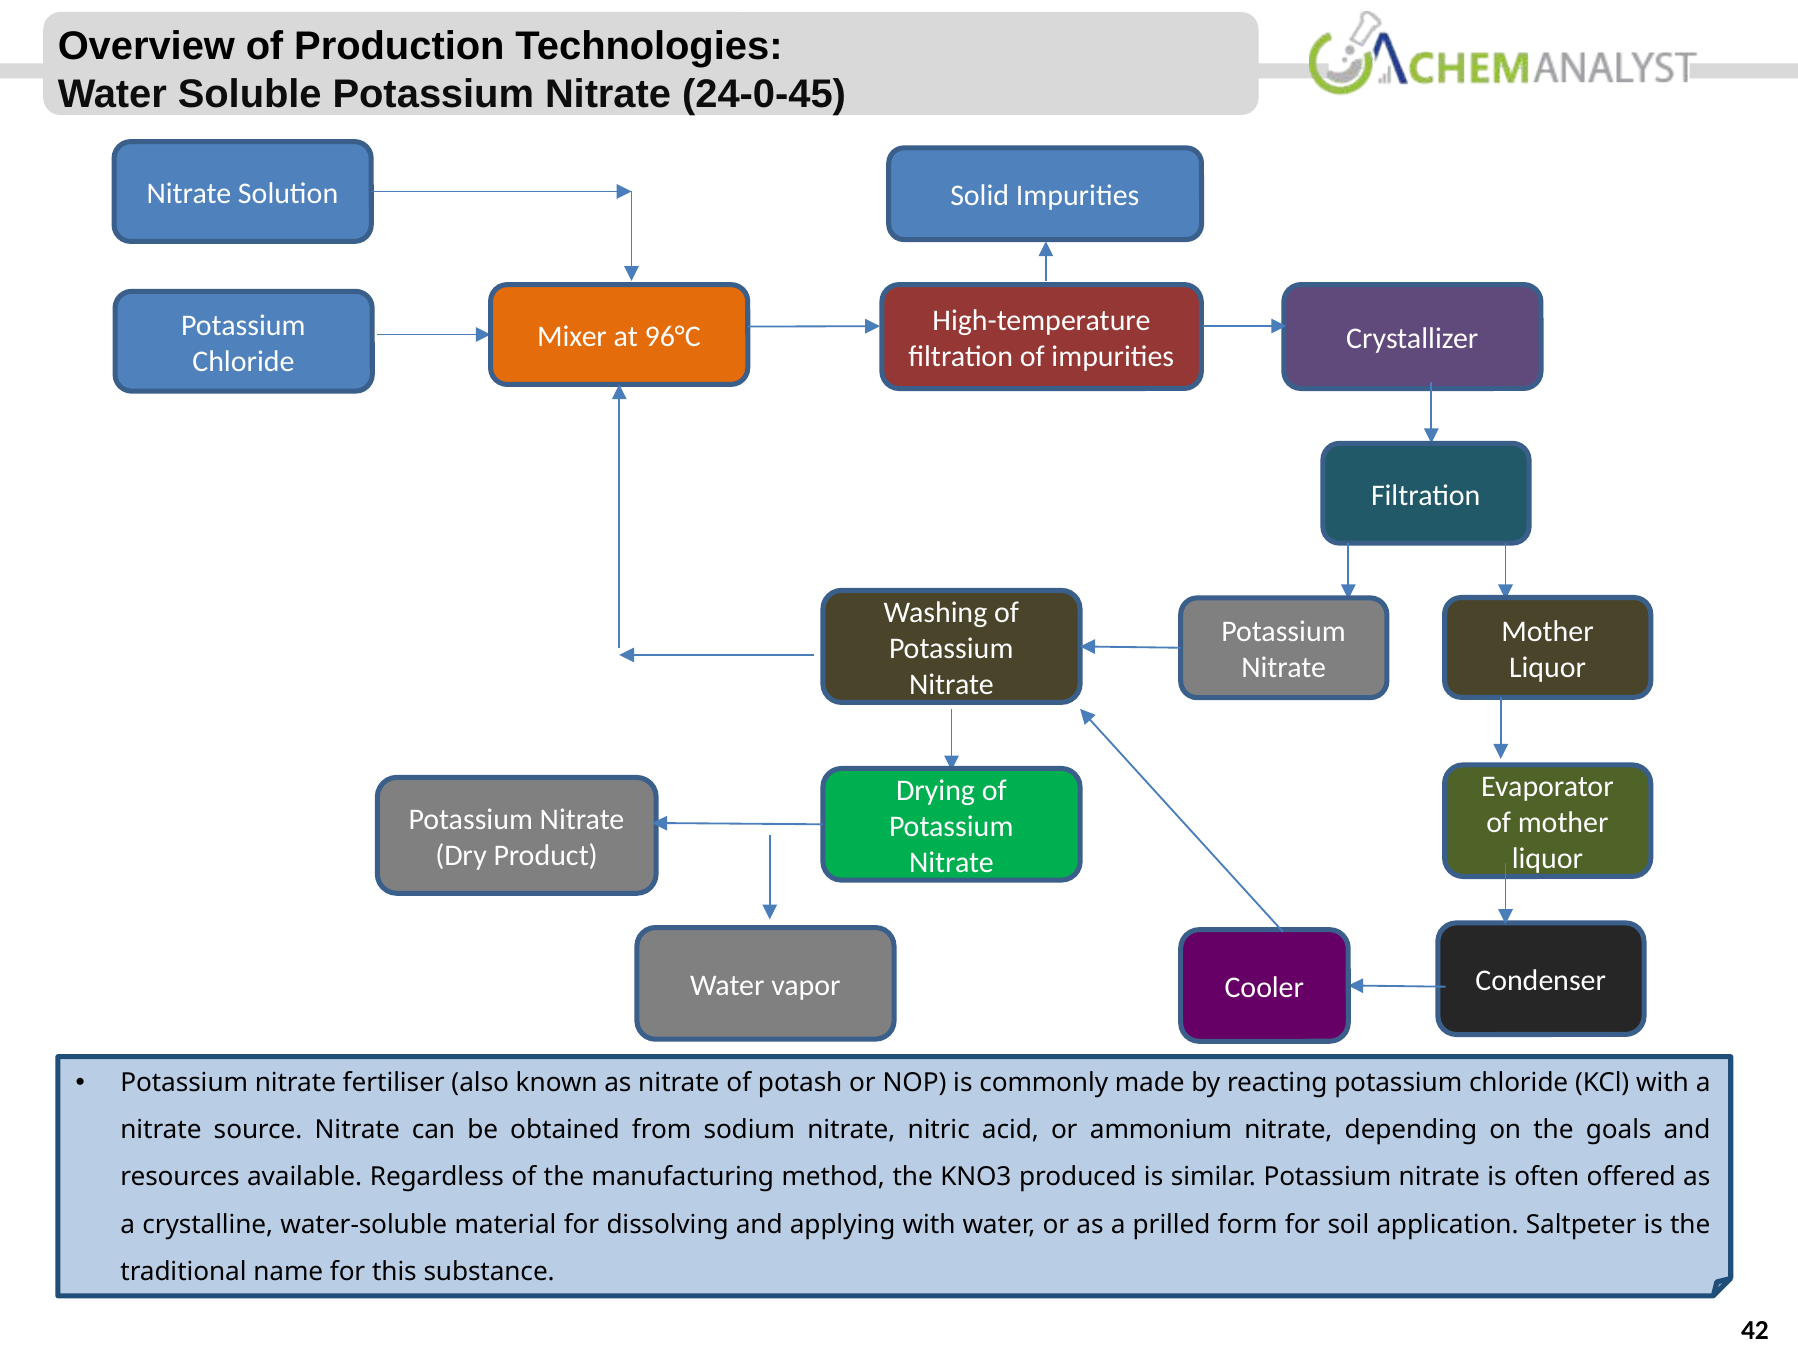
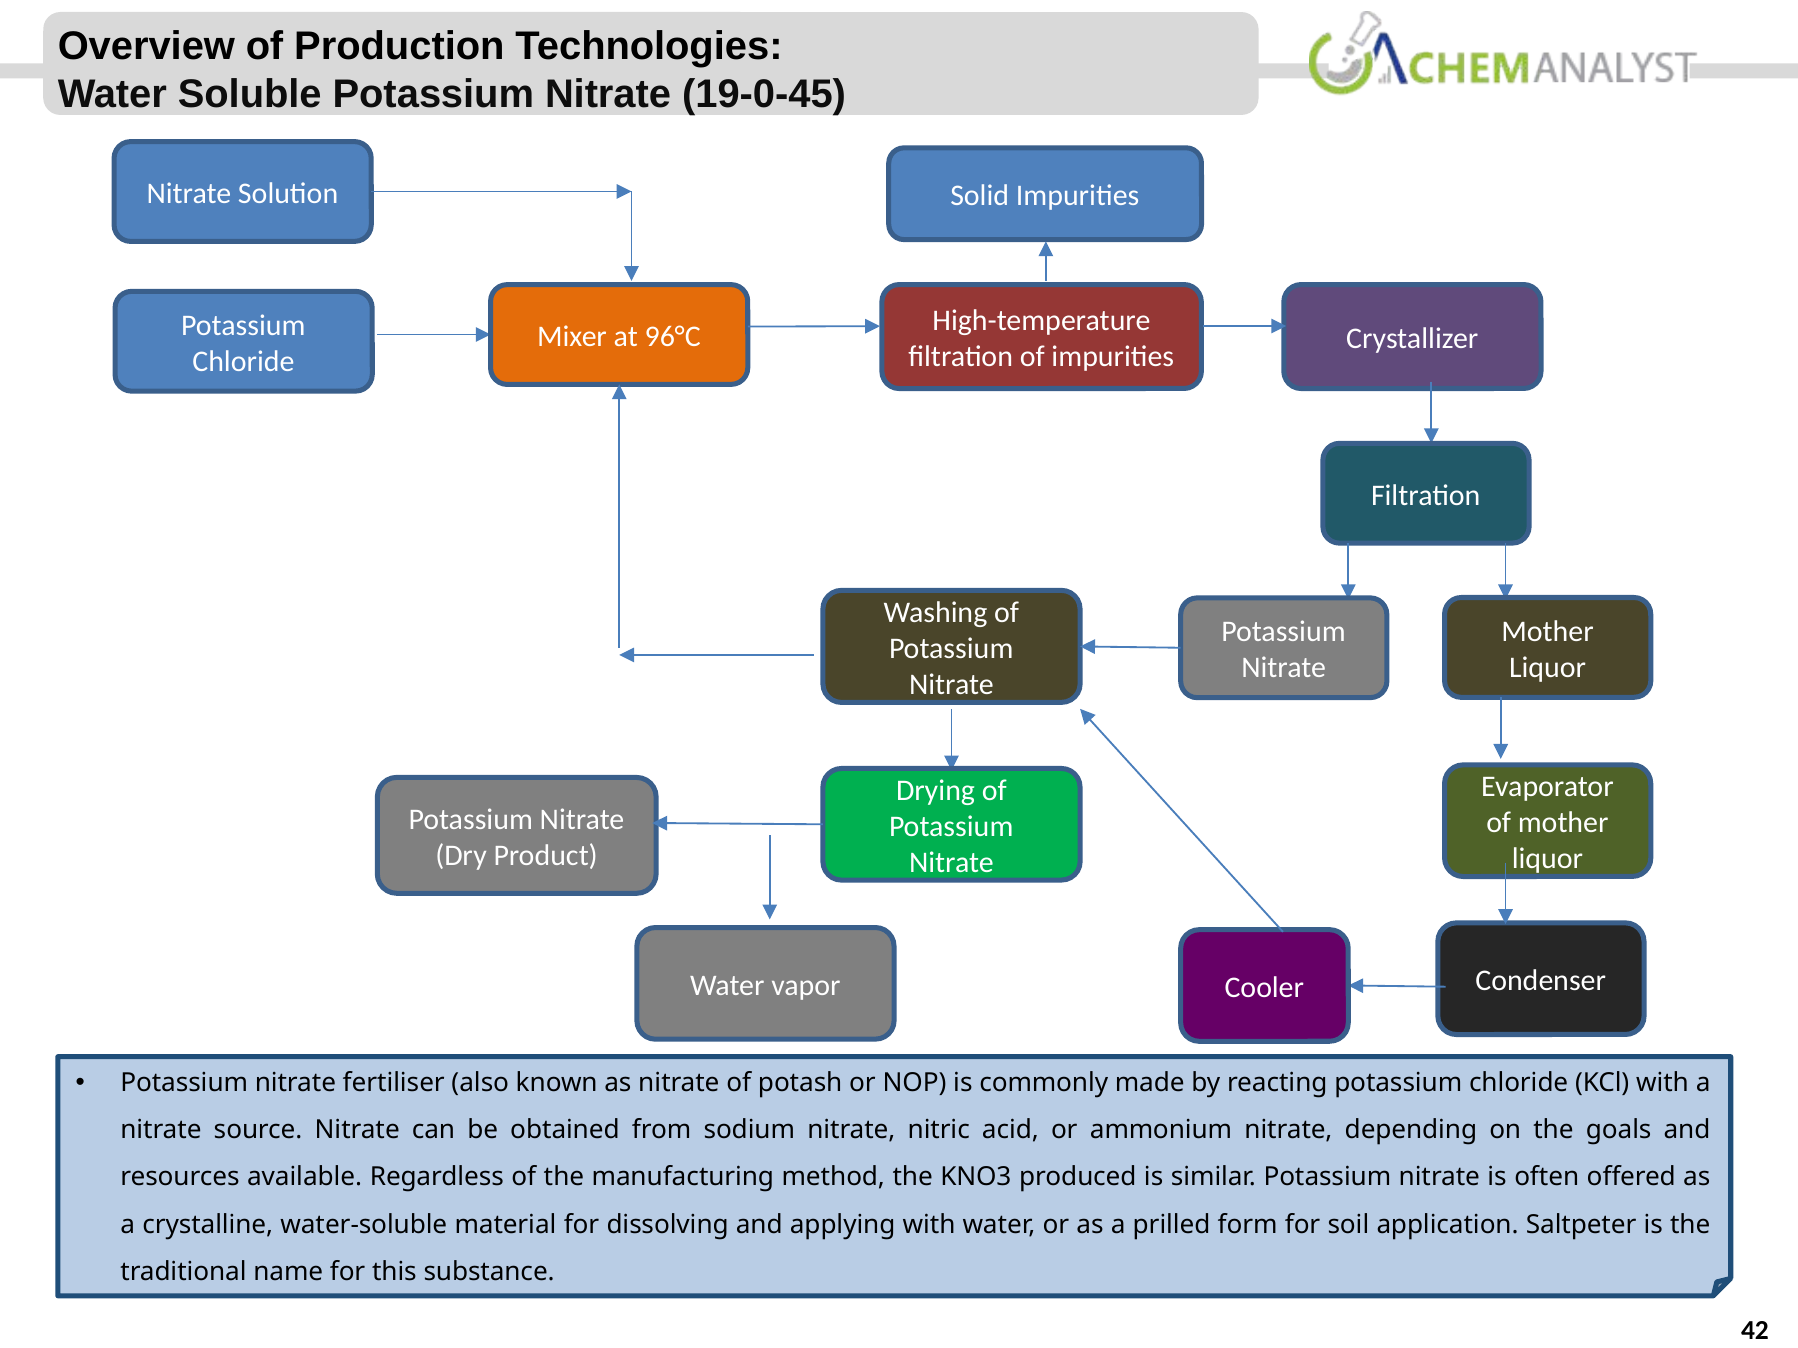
24-0-45: 24-0-45 -> 19-0-45
